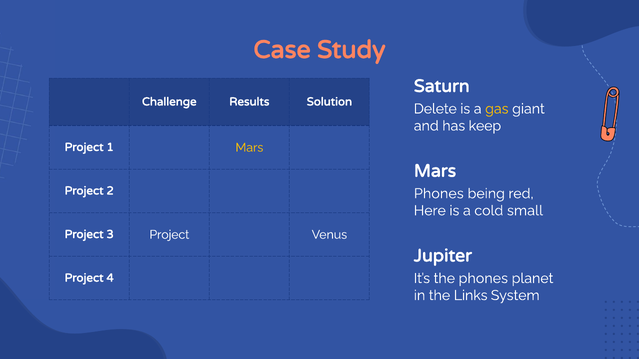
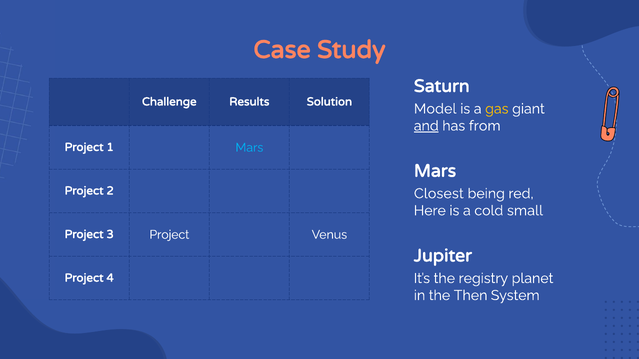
Delete: Delete -> Model
and underline: none -> present
keep: keep -> from
Mars at (249, 148) colour: yellow -> light blue
Phones at (439, 194): Phones -> Closest
the phones: phones -> registry
Links: Links -> Then
